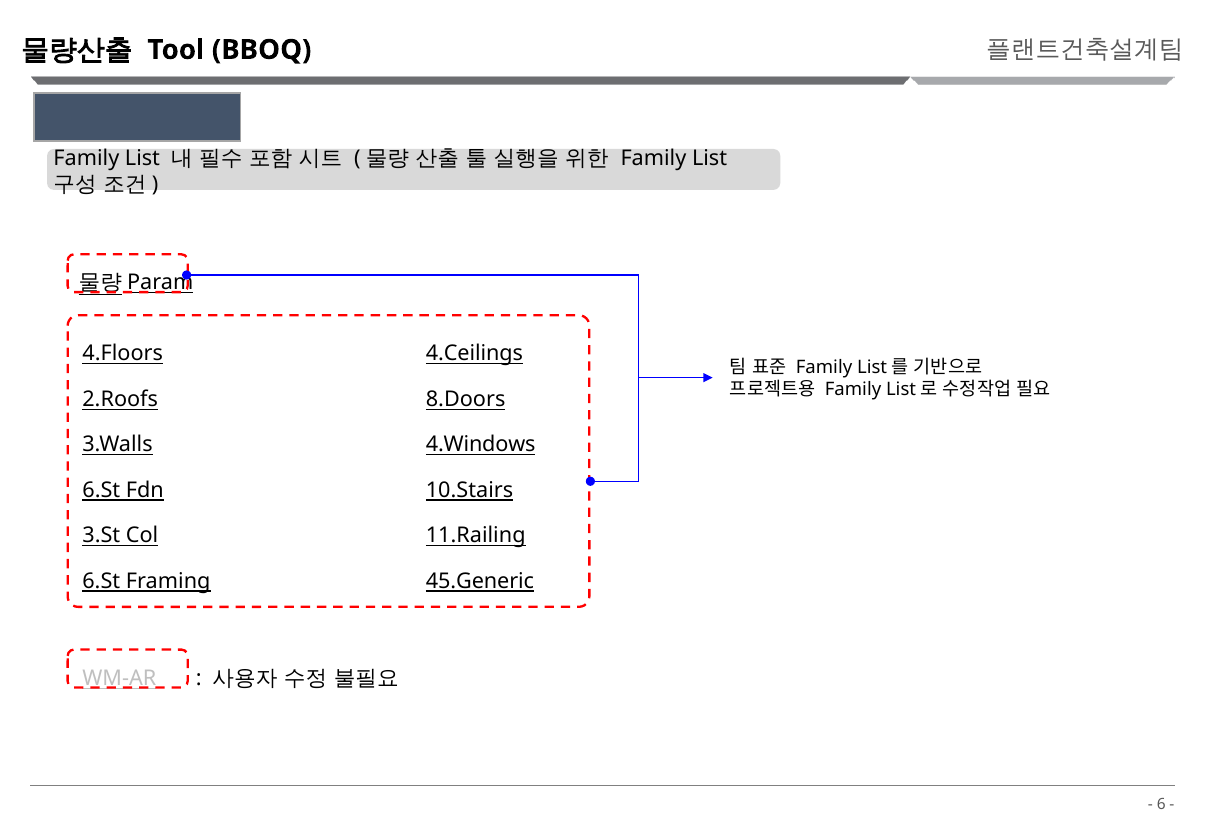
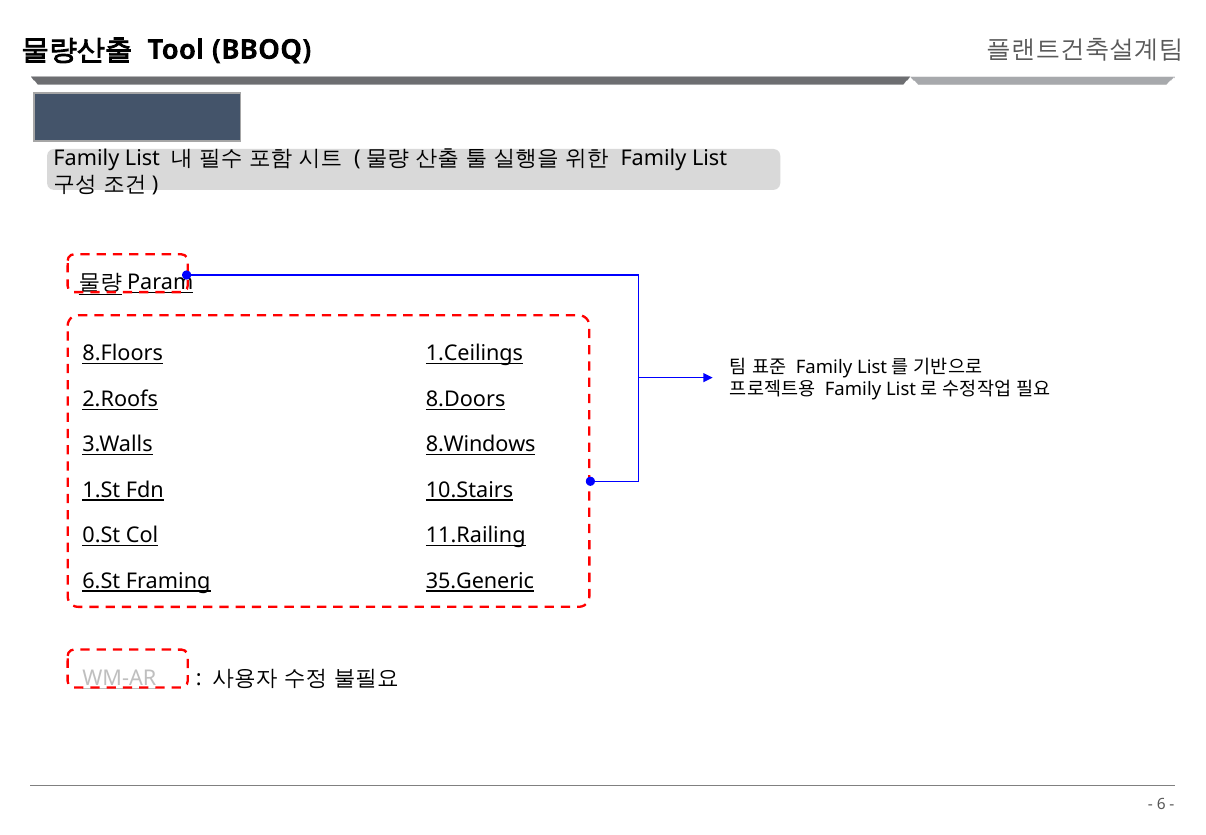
4.Floors: 4.Floors -> 8.Floors
4.Ceilings: 4.Ceilings -> 1.Ceilings
4.Windows: 4.Windows -> 8.Windows
6.St at (101, 490): 6.St -> 1.St
3.St: 3.St -> 0.St
45.Generic: 45.Generic -> 35.Generic
